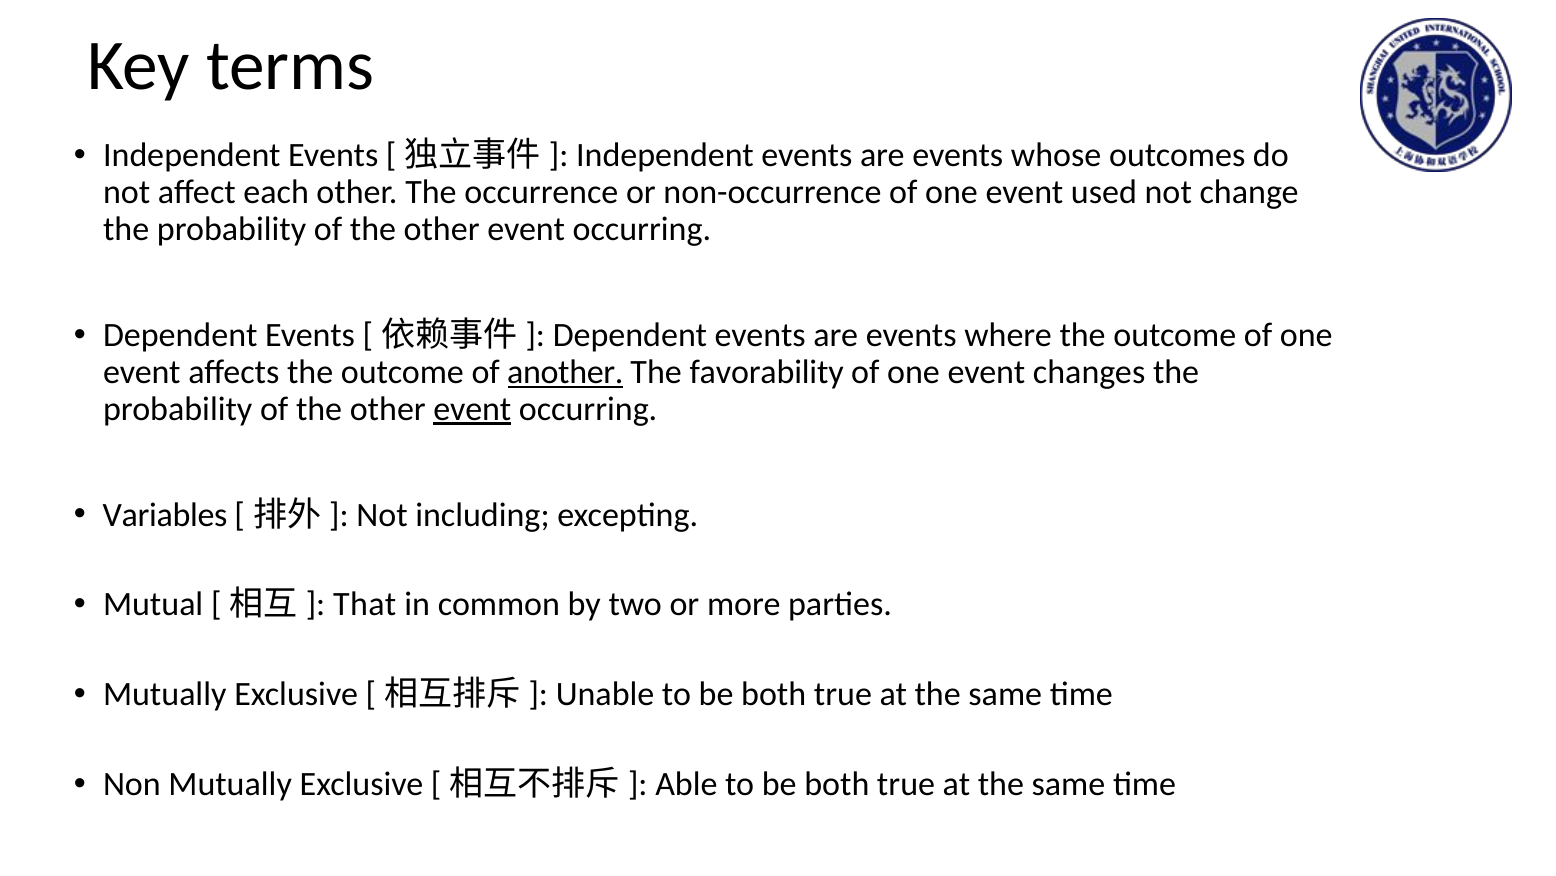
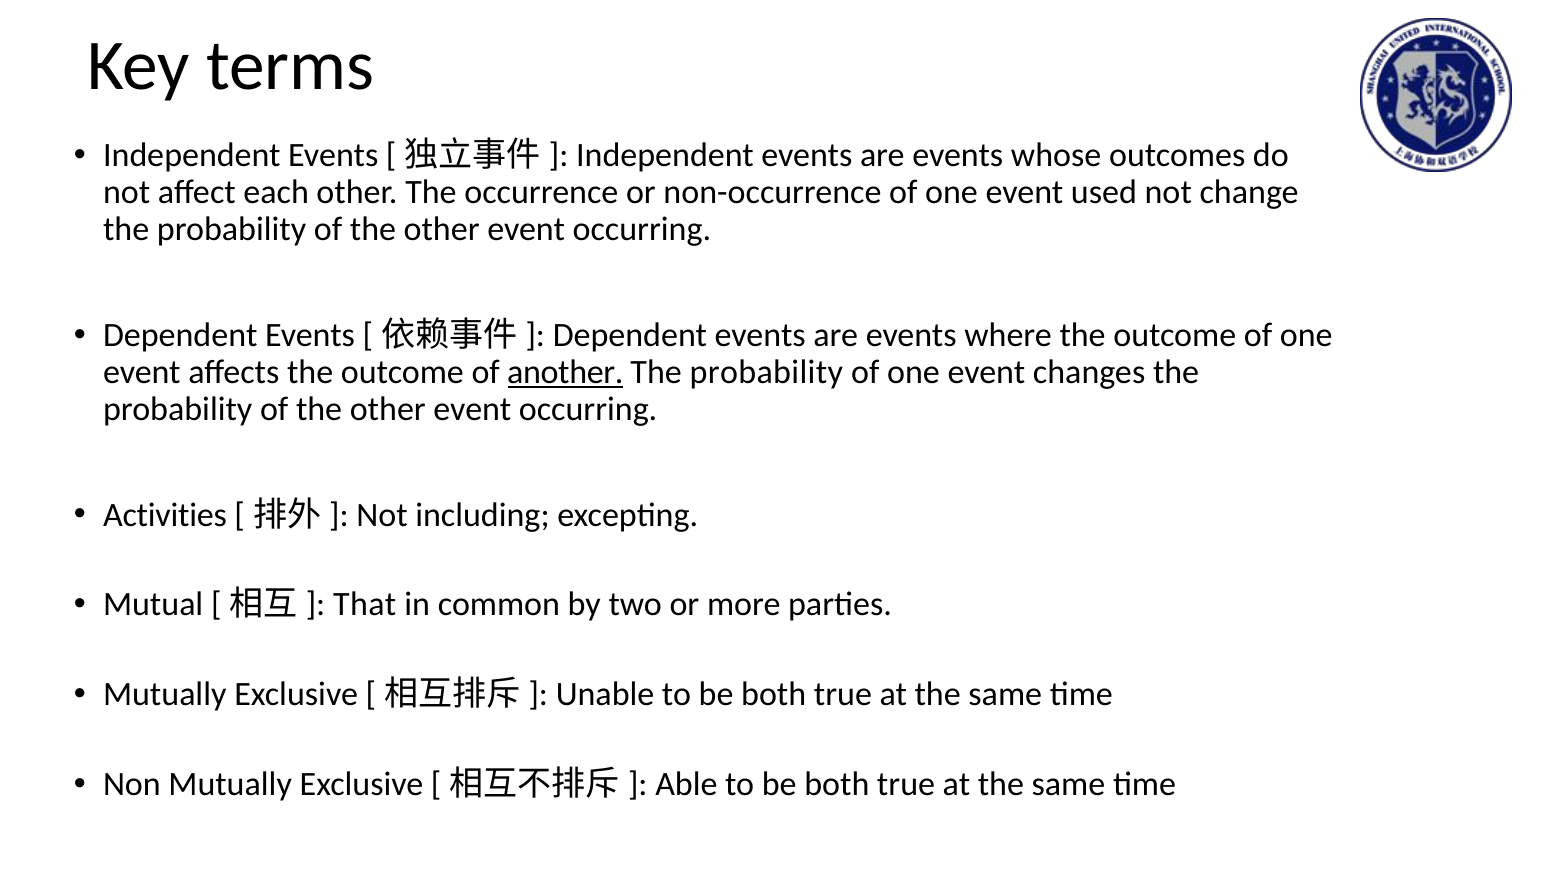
favorability at (767, 372): favorability -> probability
event at (472, 409) underline: present -> none
Variables: Variables -> Activities
